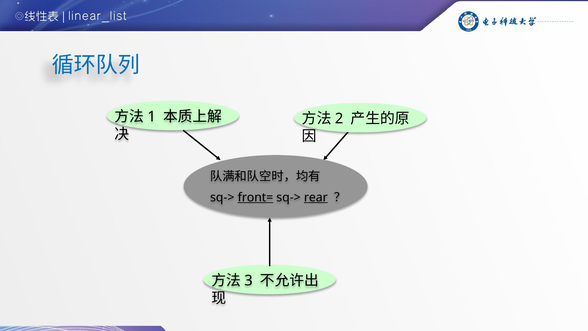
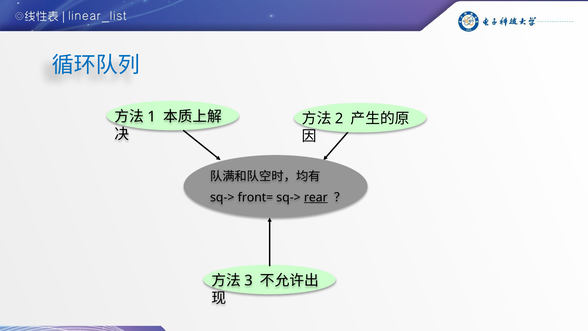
front= underline: present -> none
